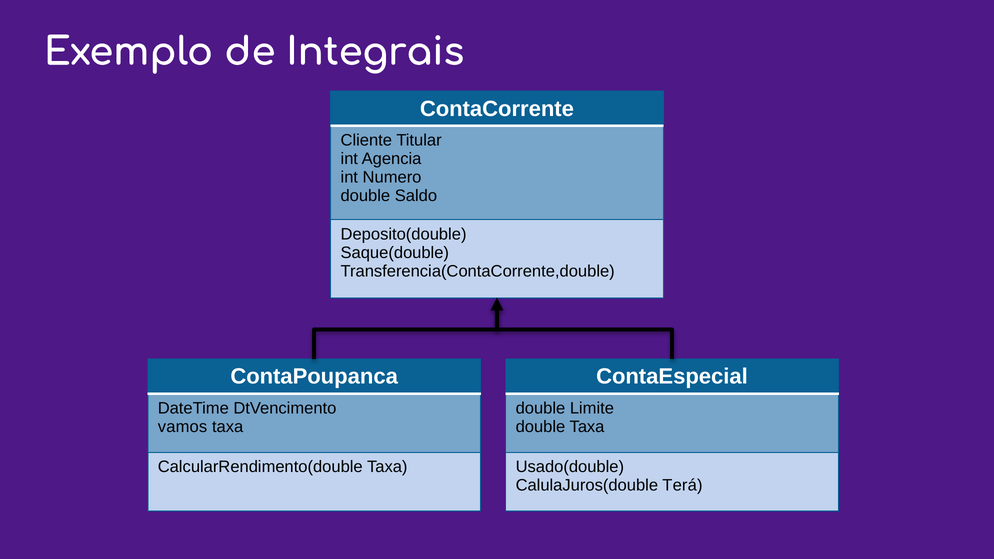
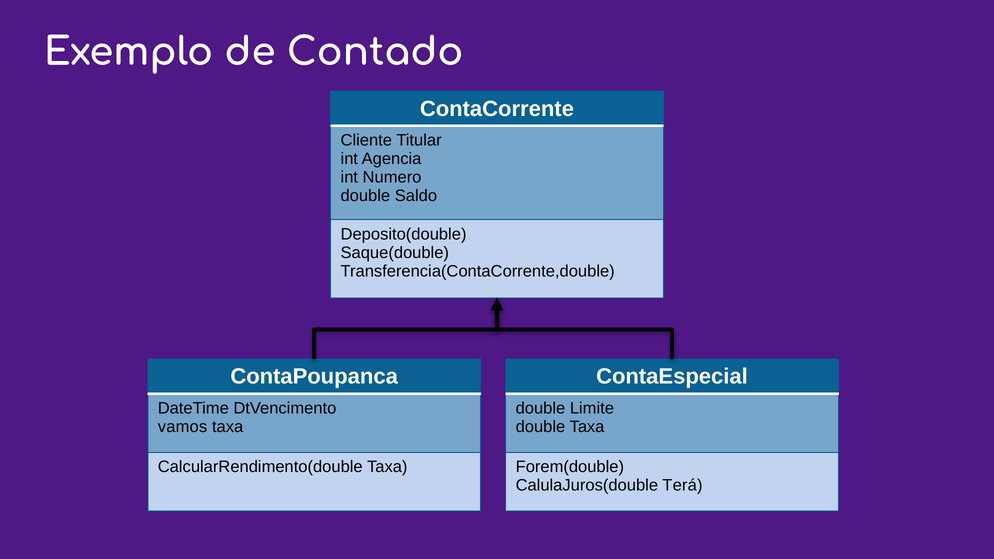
Integrais: Integrais -> Contado
Usado(double: Usado(double -> Forem(double
